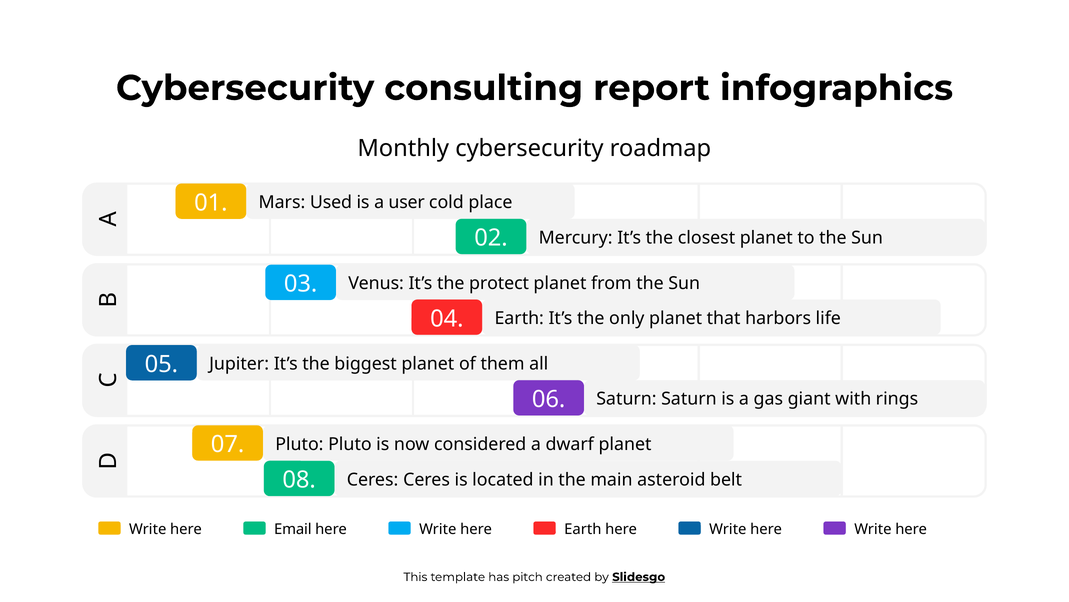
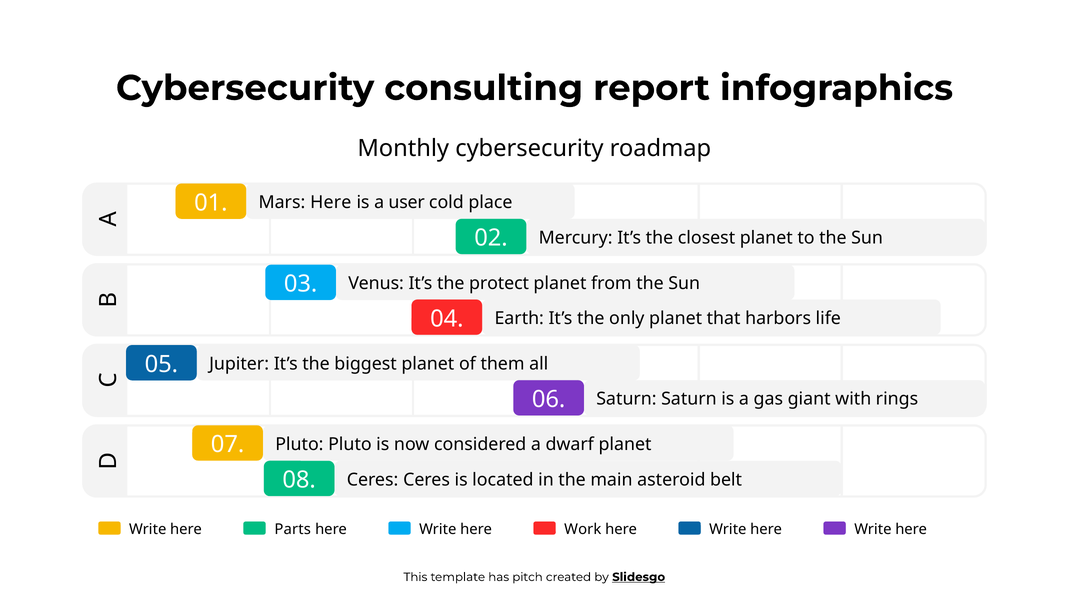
Mars Used: Used -> Here
Email: Email -> Parts
here Earth: Earth -> Work
